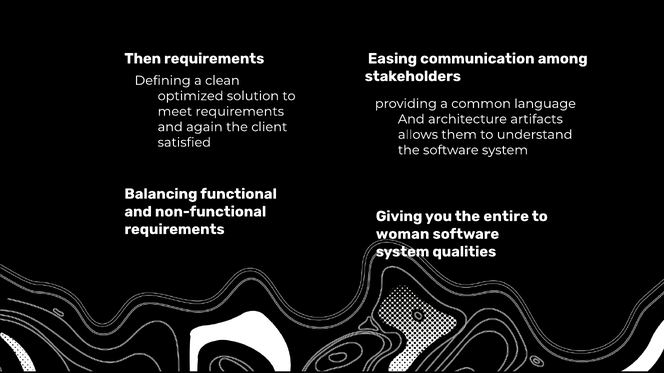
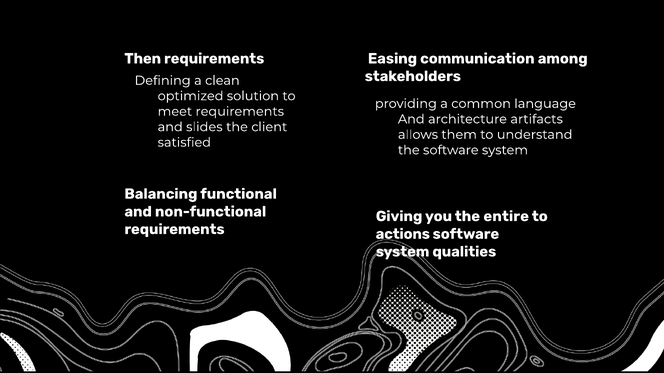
again: again -> slides
woman: woman -> actions
